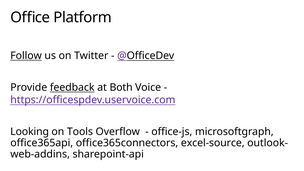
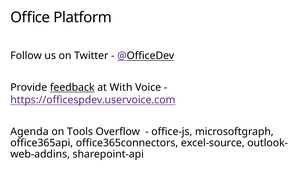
Follow underline: present -> none
Both: Both -> With
Looking: Looking -> Agenda
